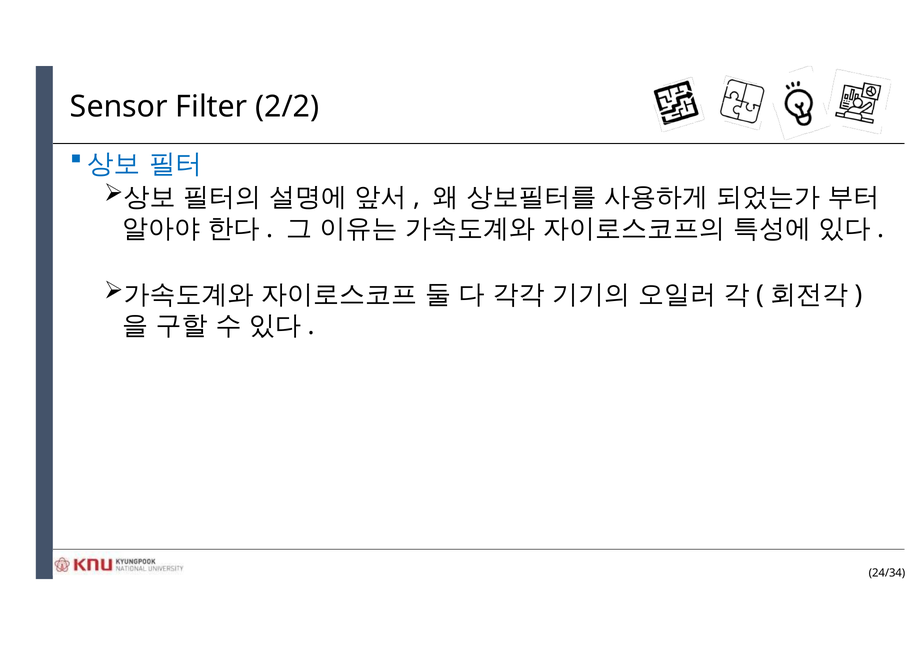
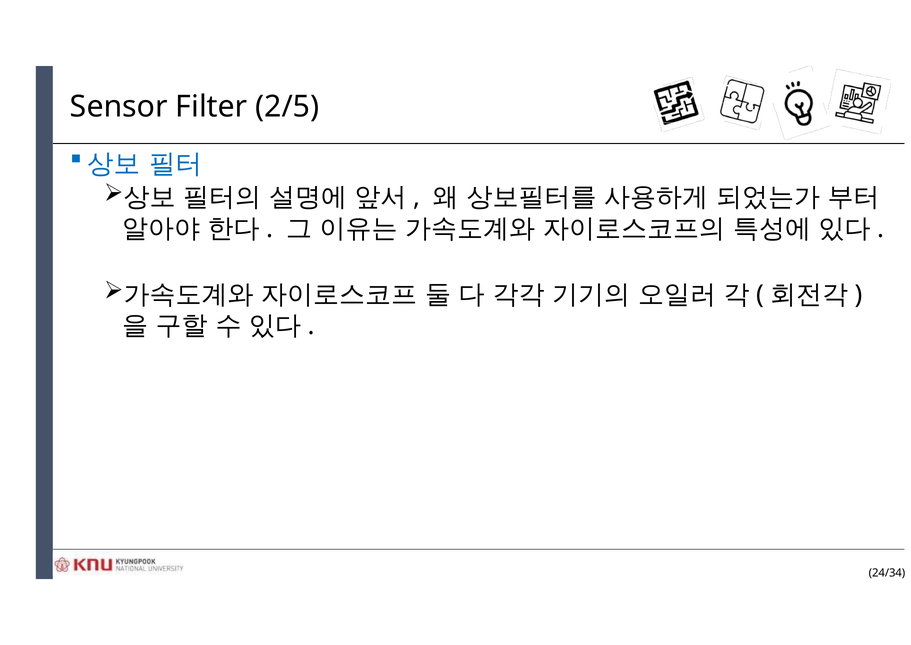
2/2: 2/2 -> 2/5
